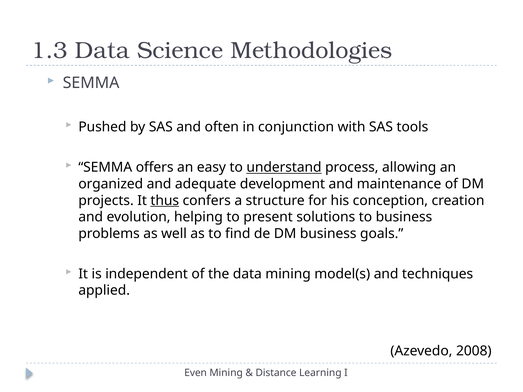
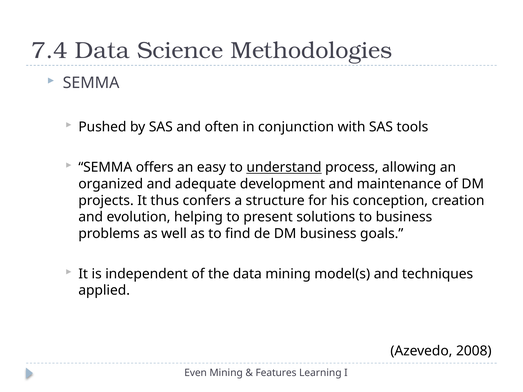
1.3: 1.3 -> 7.4
thus underline: present -> none
Distance: Distance -> Features
